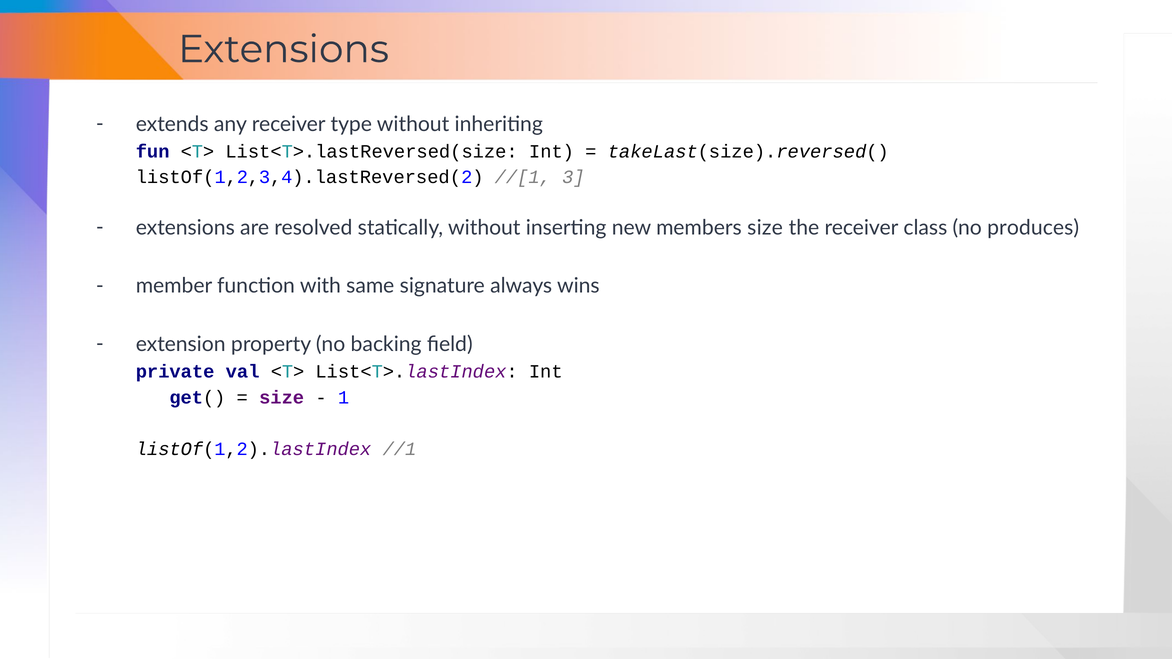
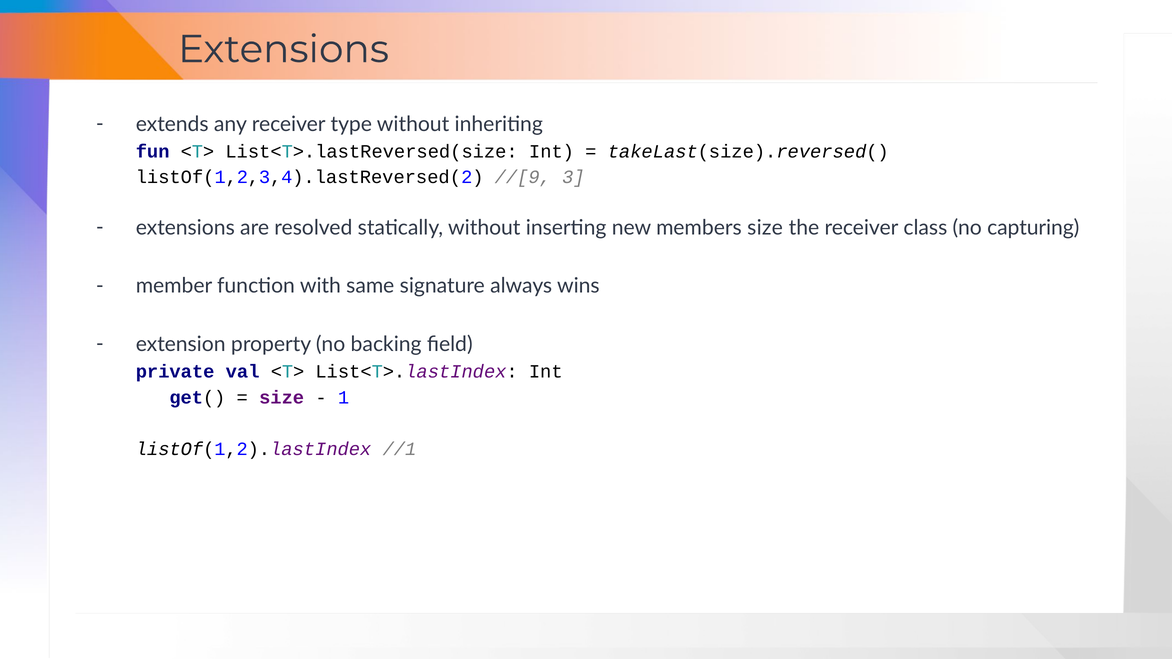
//[1: //[1 -> //[9
produces: produces -> capturing
